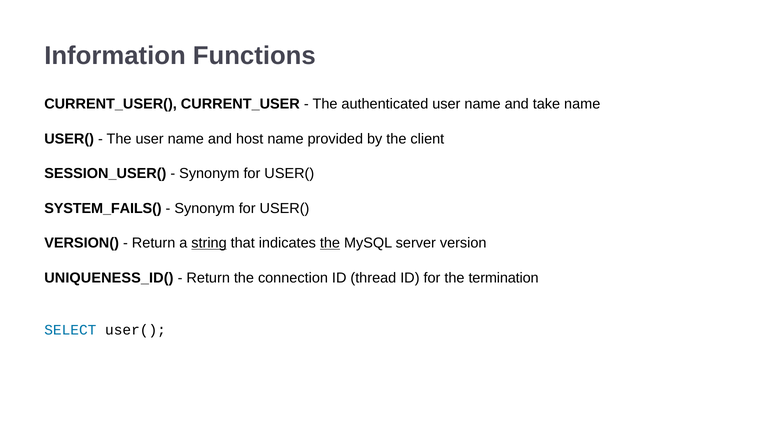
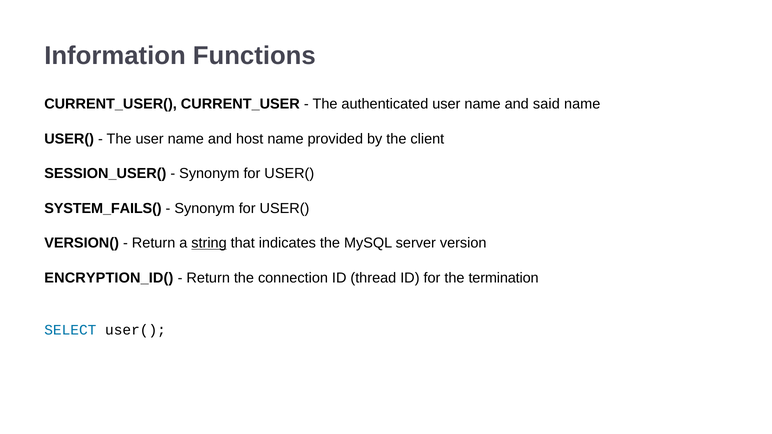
take: take -> said
the at (330, 243) underline: present -> none
UNIQUENESS_ID(: UNIQUENESS_ID( -> ENCRYPTION_ID(
